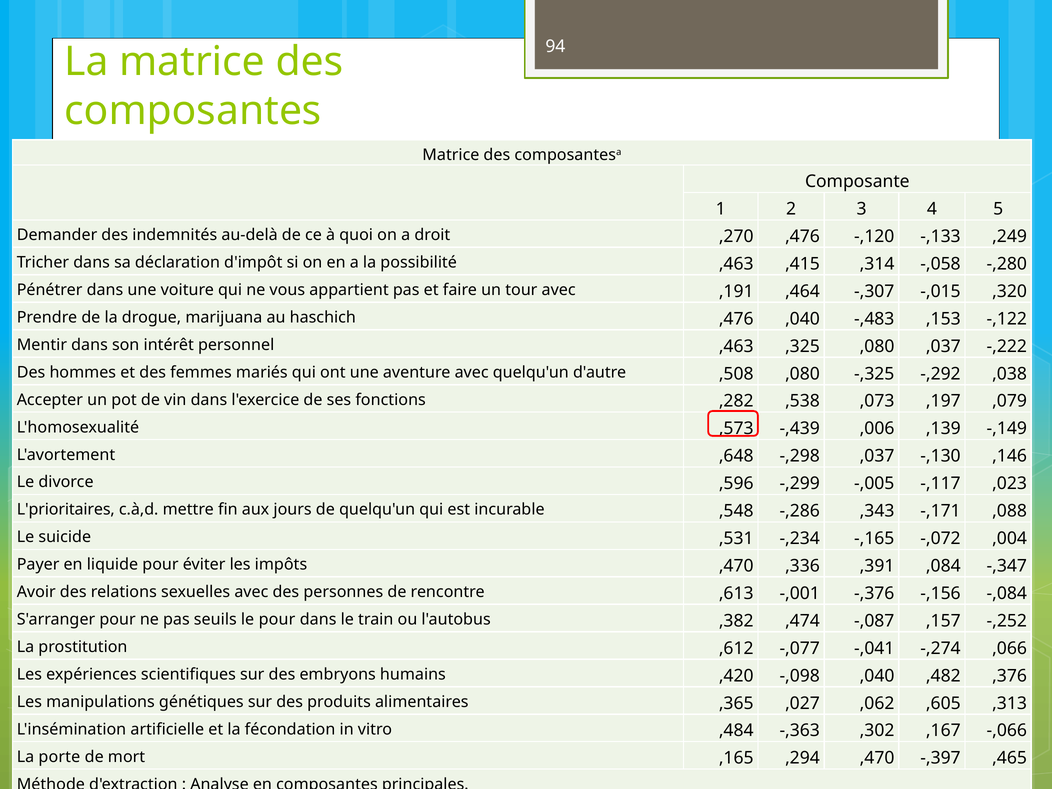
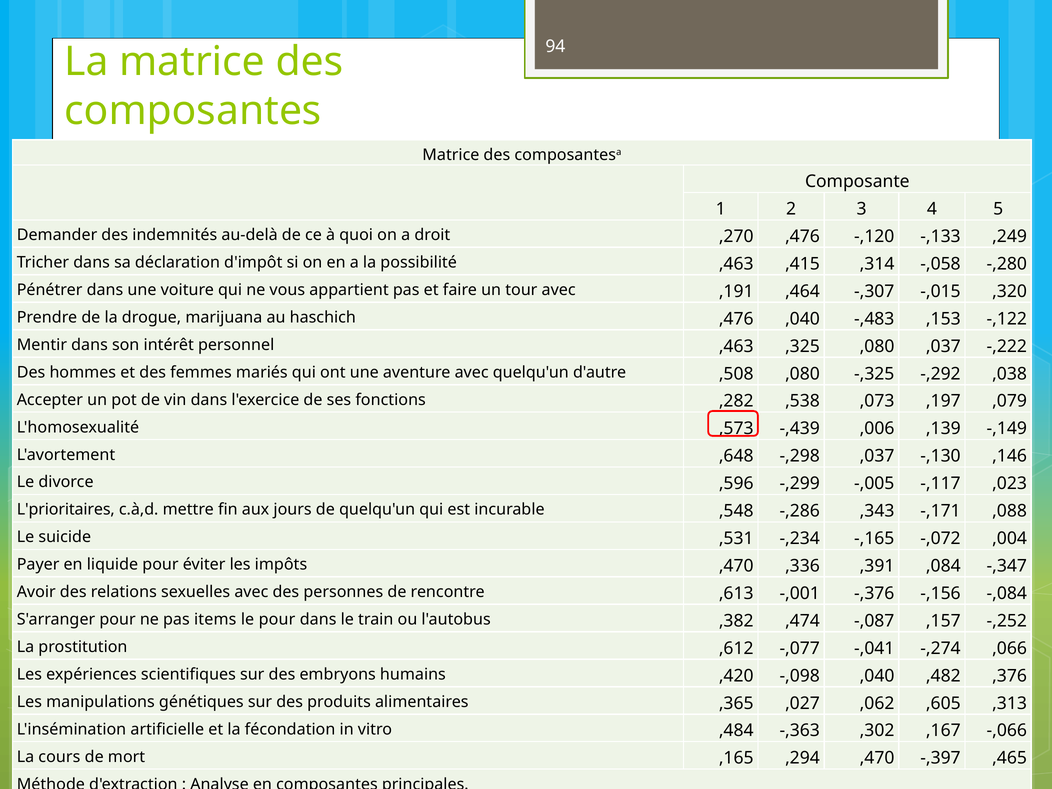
seuils: seuils -> items
porte: porte -> cours
